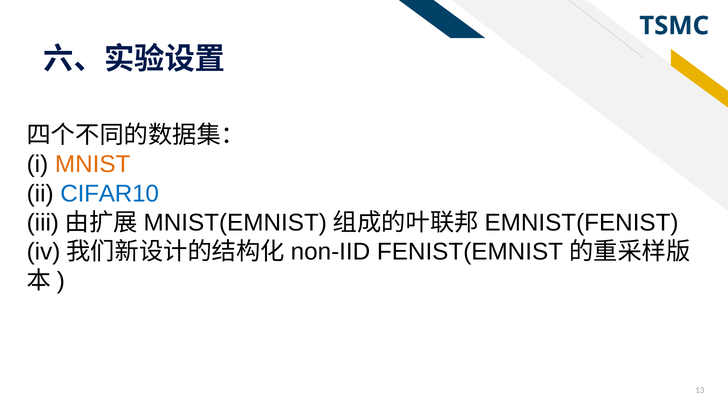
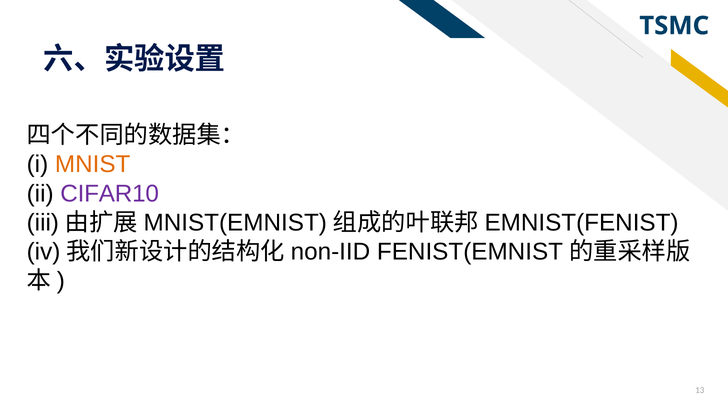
CIFAR10 colour: blue -> purple
